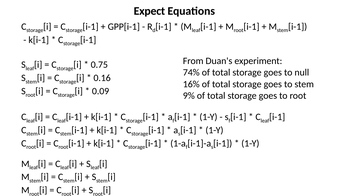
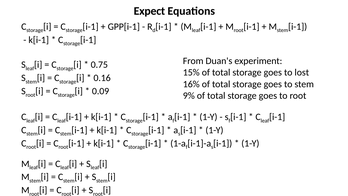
74%: 74% -> 15%
null: null -> lost
